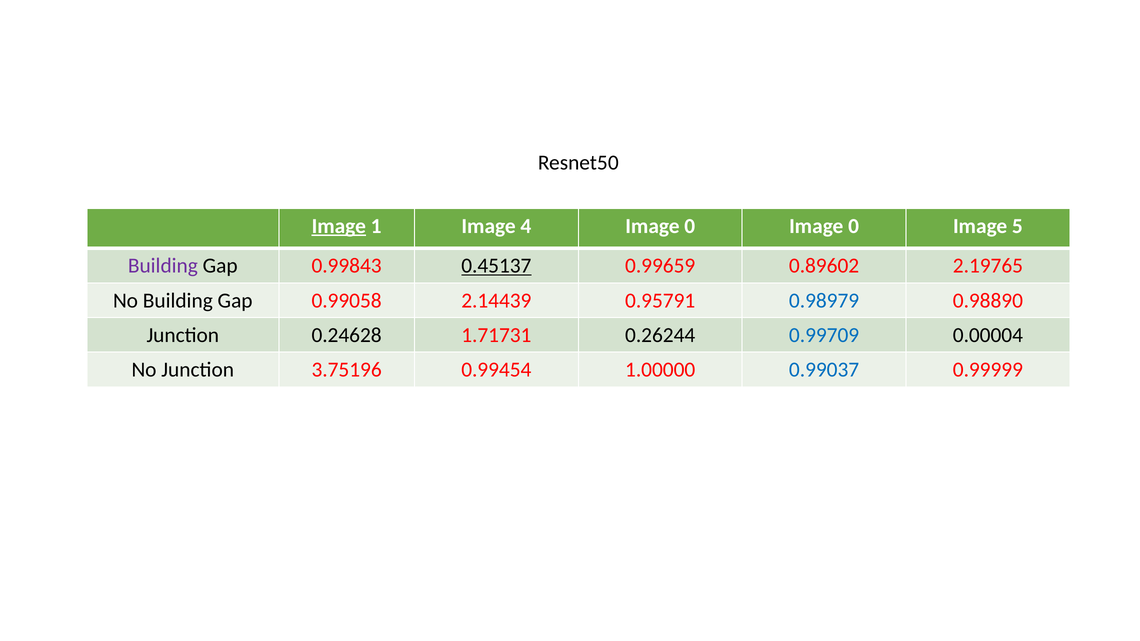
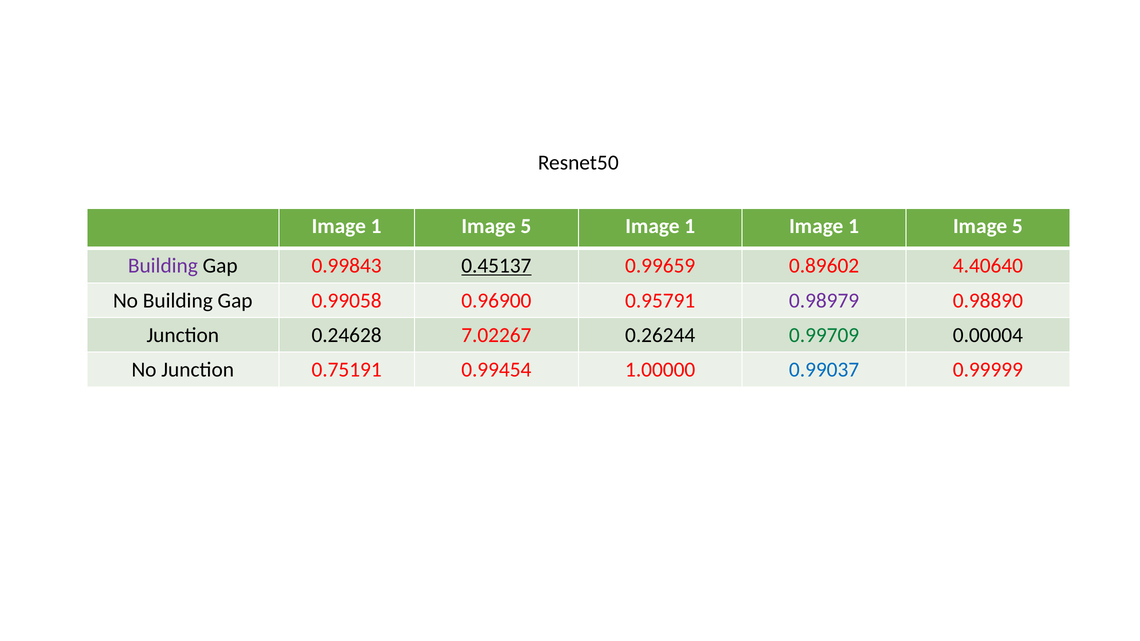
Image at (339, 226) underline: present -> none
4 at (526, 226): 4 -> 5
0 at (690, 226): 0 -> 1
0 at (854, 226): 0 -> 1
2.19765: 2.19765 -> 4.40640
2.14439: 2.14439 -> 0.96900
0.98979 colour: blue -> purple
1.71731: 1.71731 -> 7.02267
0.99709 colour: blue -> green
3.75196: 3.75196 -> 0.75191
